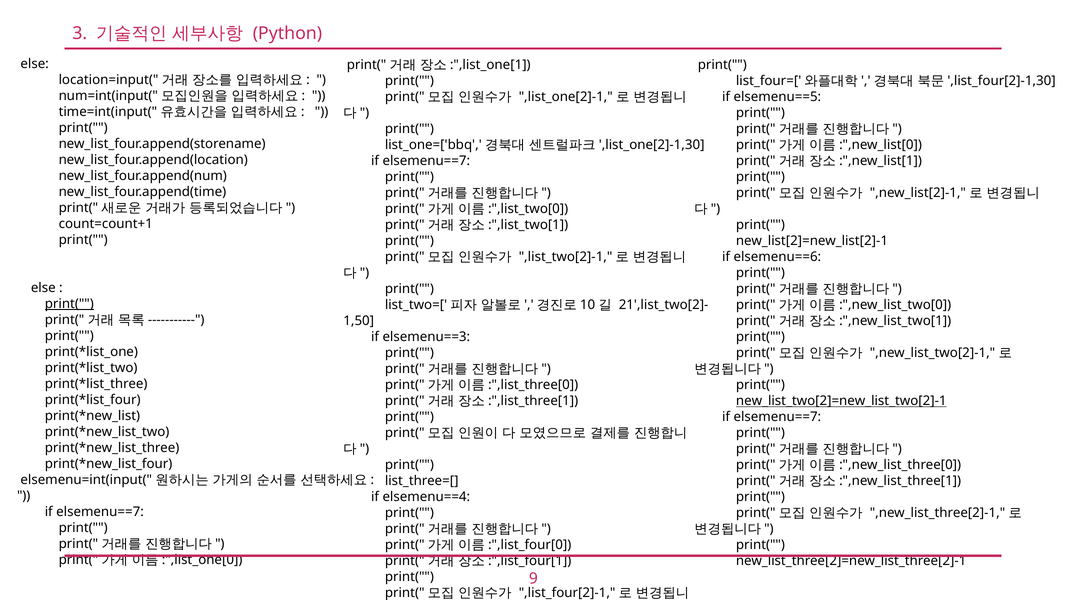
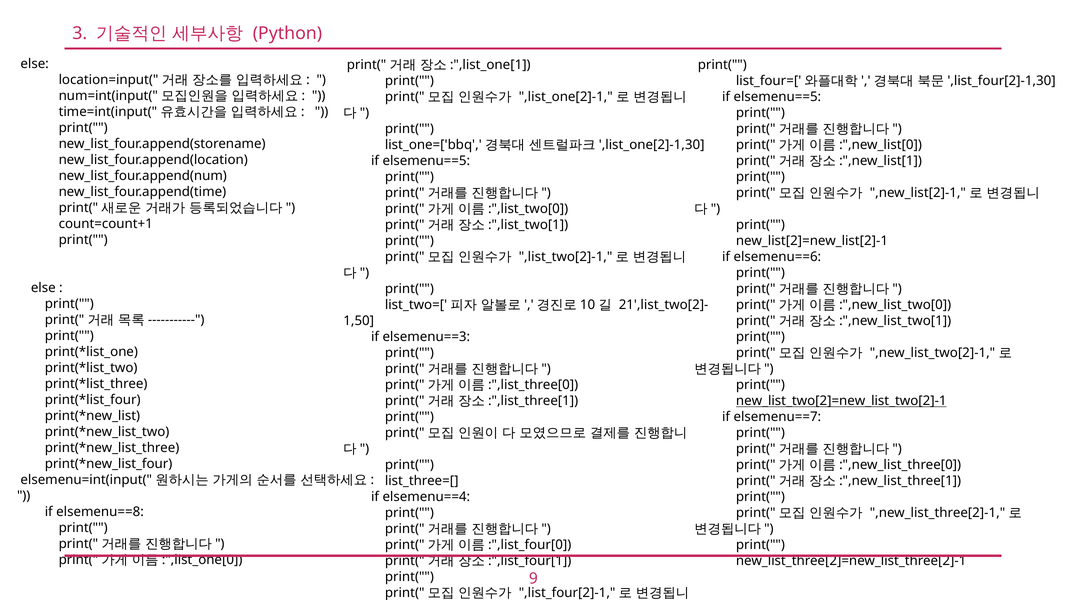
elsemenu==7 at (426, 161): elsemenu==7 -> elsemenu==5
print( at (69, 304) underline: present -> none
elsemenu==7 at (100, 512): elsemenu==7 -> elsemenu==8
